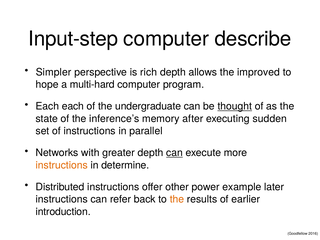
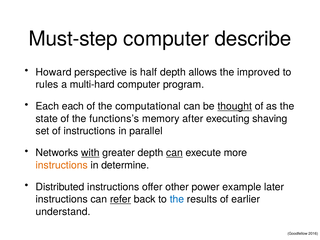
Input-step: Input-step -> Must-step
Simpler: Simpler -> Howard
rich: rich -> half
hope: hope -> rules
undergraduate: undergraduate -> computational
inference’s: inference’s -> functions’s
sudden: sudden -> shaving
with underline: none -> present
refer underline: none -> present
the at (177, 199) colour: orange -> blue
introduction: introduction -> understand
